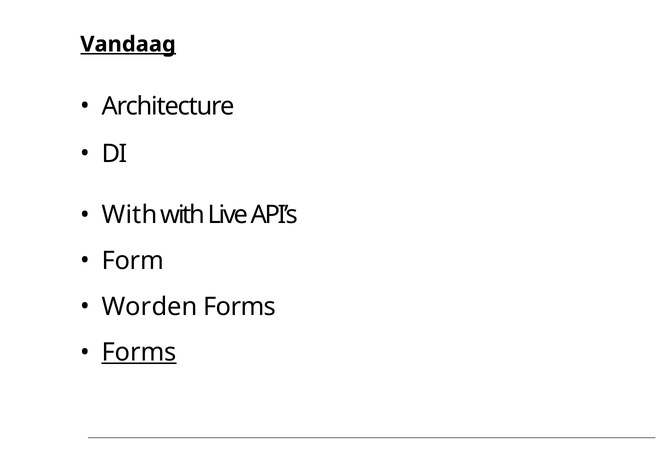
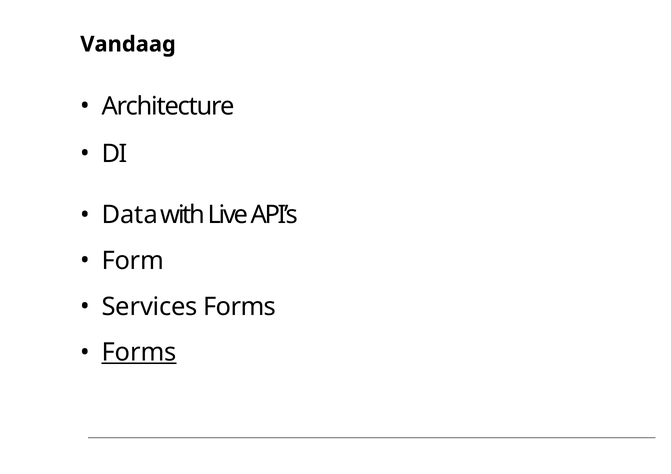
Vandaag underline: present -> none
With at (130, 215): With -> Data
Worden: Worden -> Services
